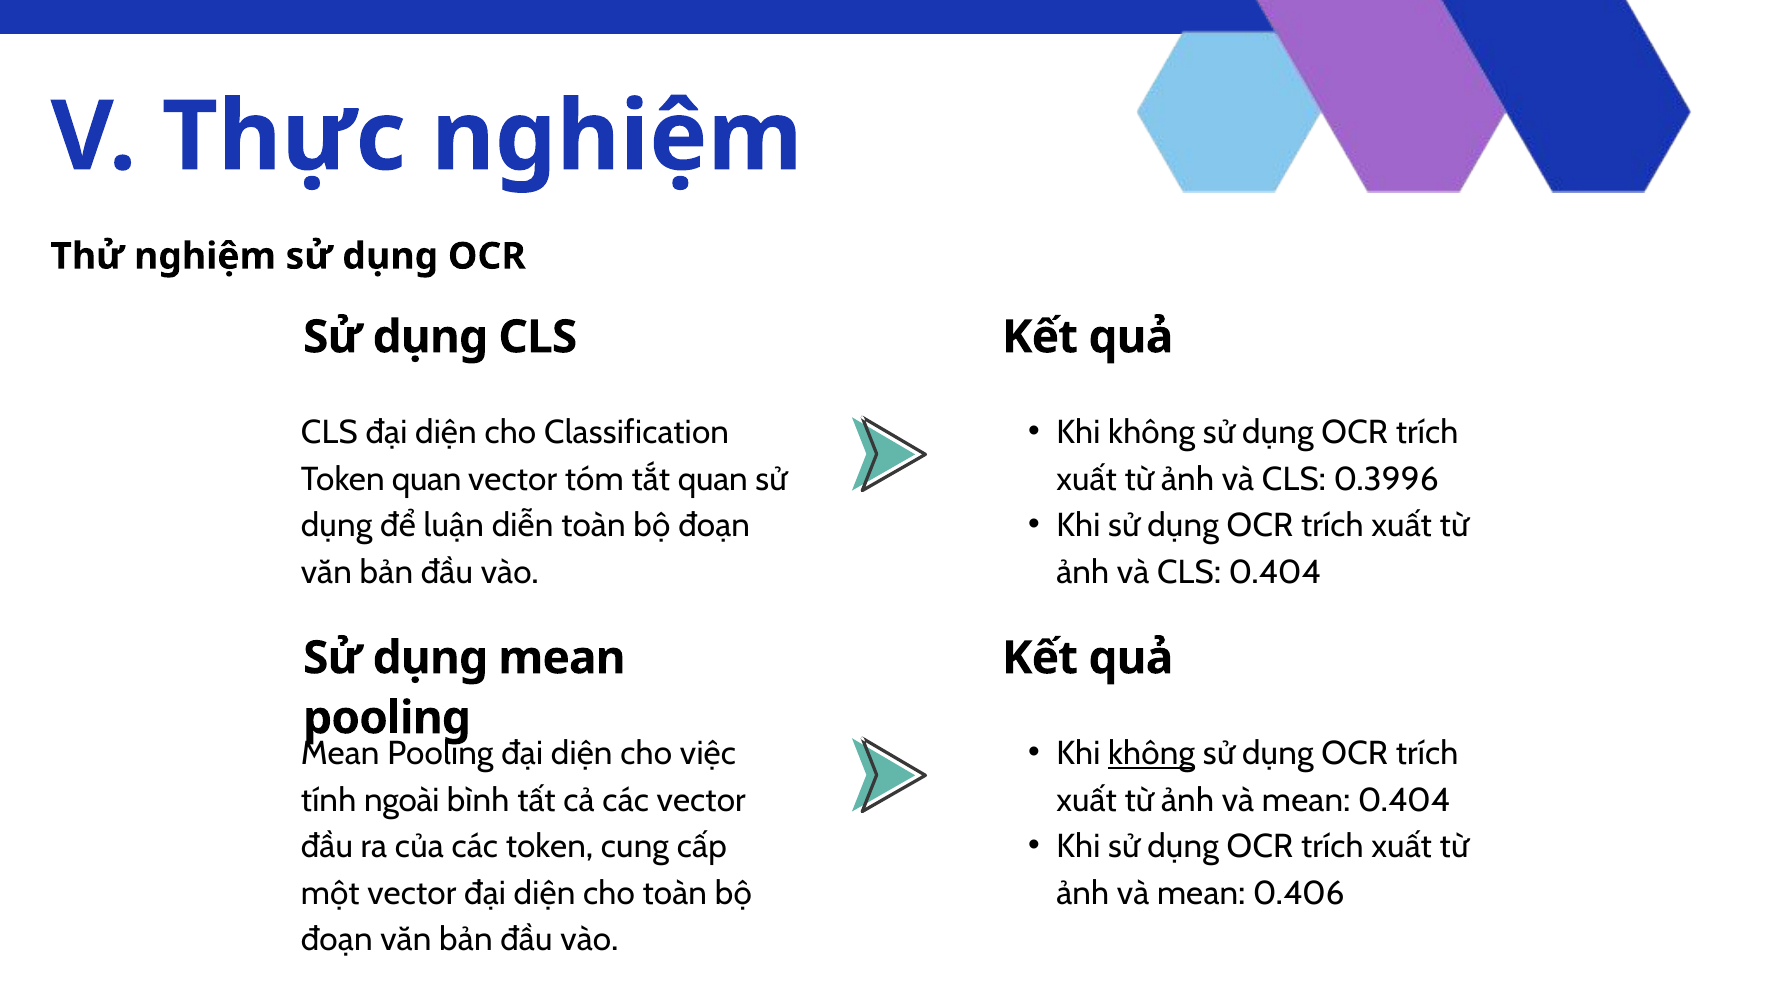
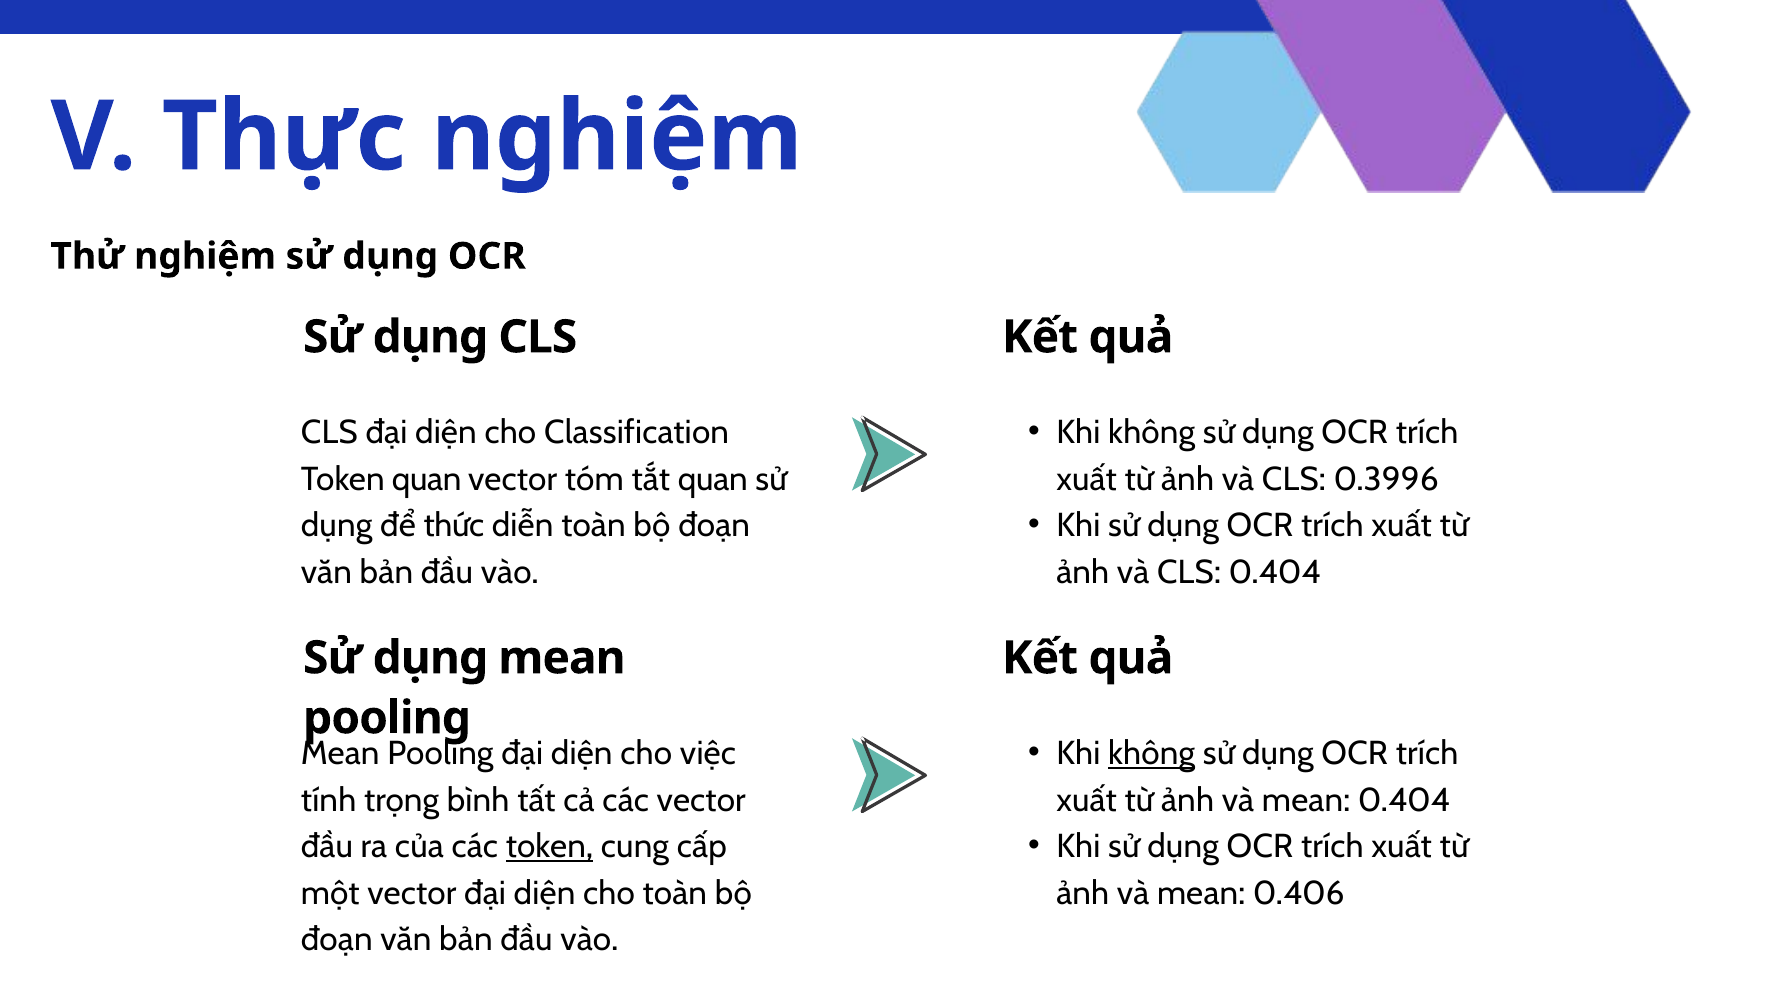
luận: luận -> thức
ngoài: ngoài -> trọng
token at (549, 847) underline: none -> present
